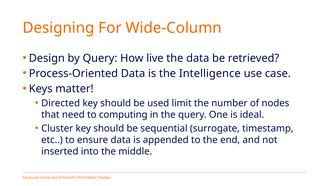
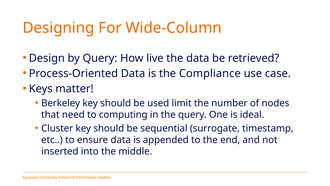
Intelligence: Intelligence -> Compliance
Directed: Directed -> Berkeley
